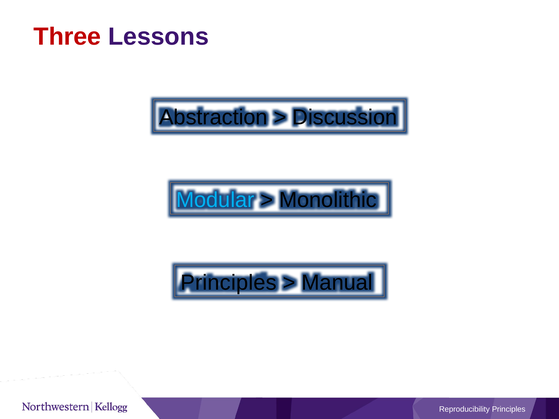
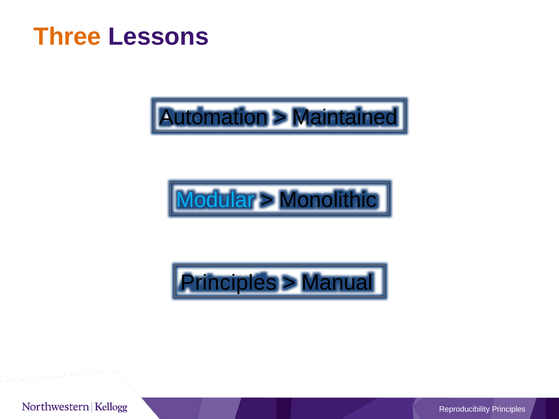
Three colour: red -> orange
Abstraction: Abstraction -> Automation
Discussion: Discussion -> Maintained
